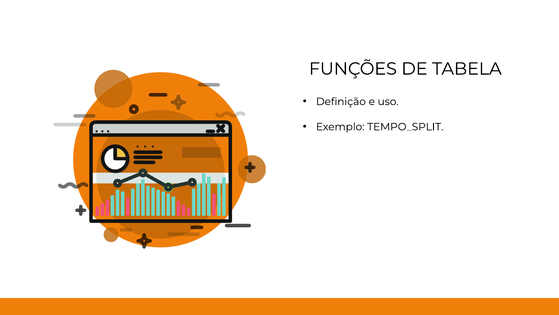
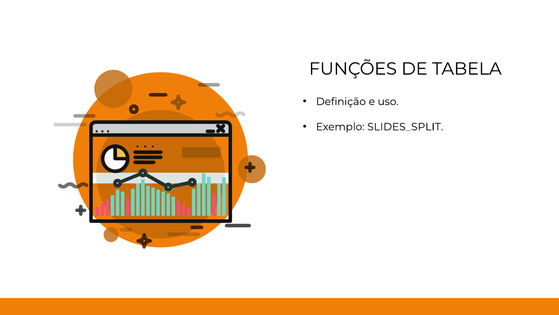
TEMPO_SPLIT: TEMPO_SPLIT -> SLIDES_SPLIT
